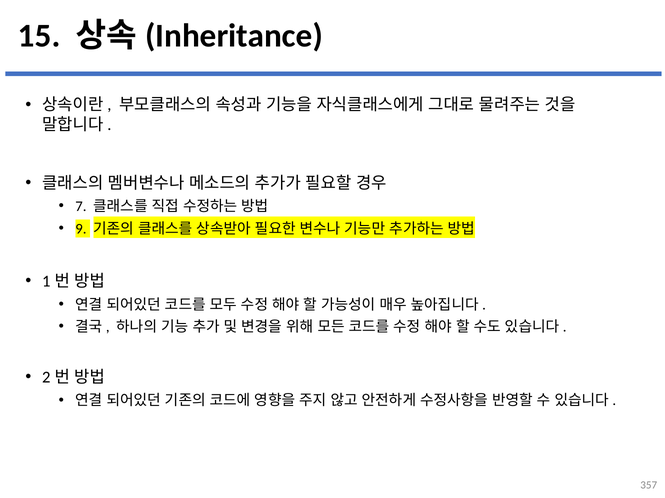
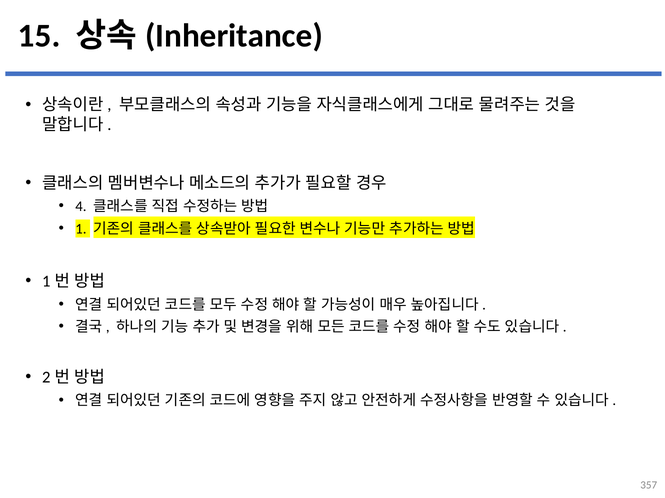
7: 7 -> 4
9: 9 -> 1
